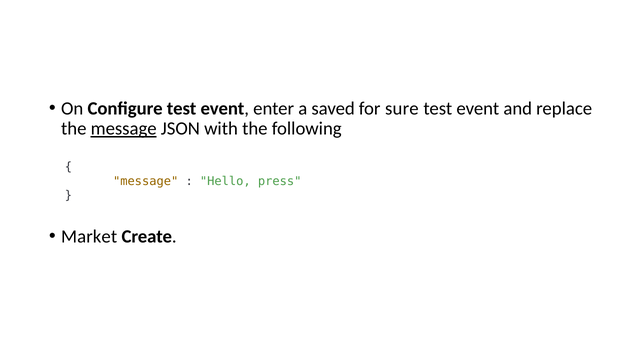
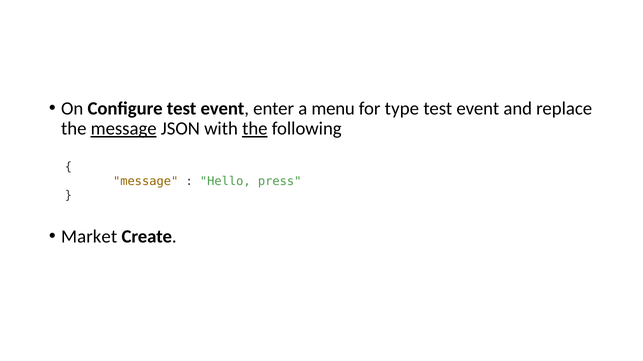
saved: saved -> menu
sure: sure -> type
the at (255, 129) underline: none -> present
